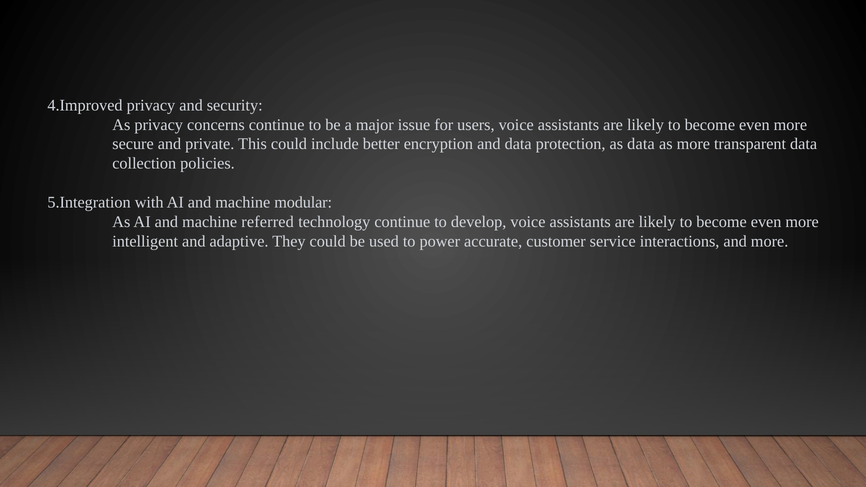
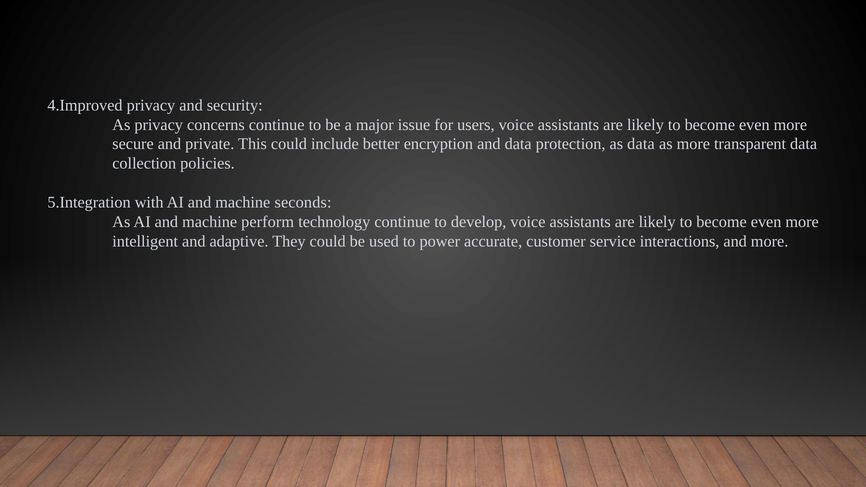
modular: modular -> seconds
referred: referred -> perform
